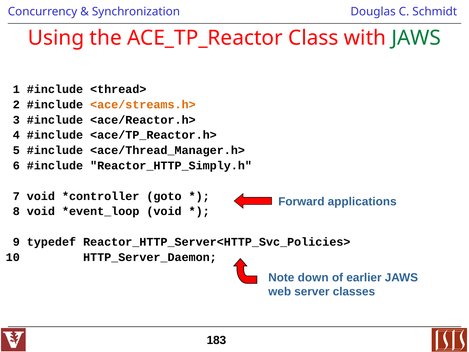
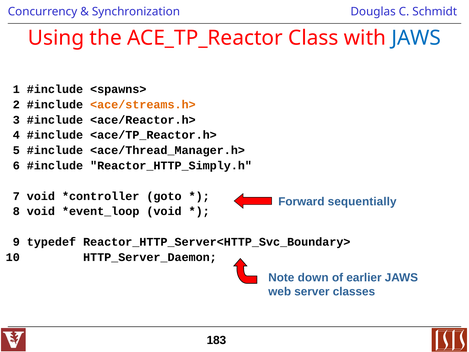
JAWS at (416, 38) colour: green -> blue
<thread>: <thread> -> <spawns>
applications: applications -> sequentially
Reactor_HTTP_Server<HTTP_Svc_Policies>: Reactor_HTTP_Server<HTTP_Svc_Policies> -> Reactor_HTTP_Server<HTTP_Svc_Boundary>
